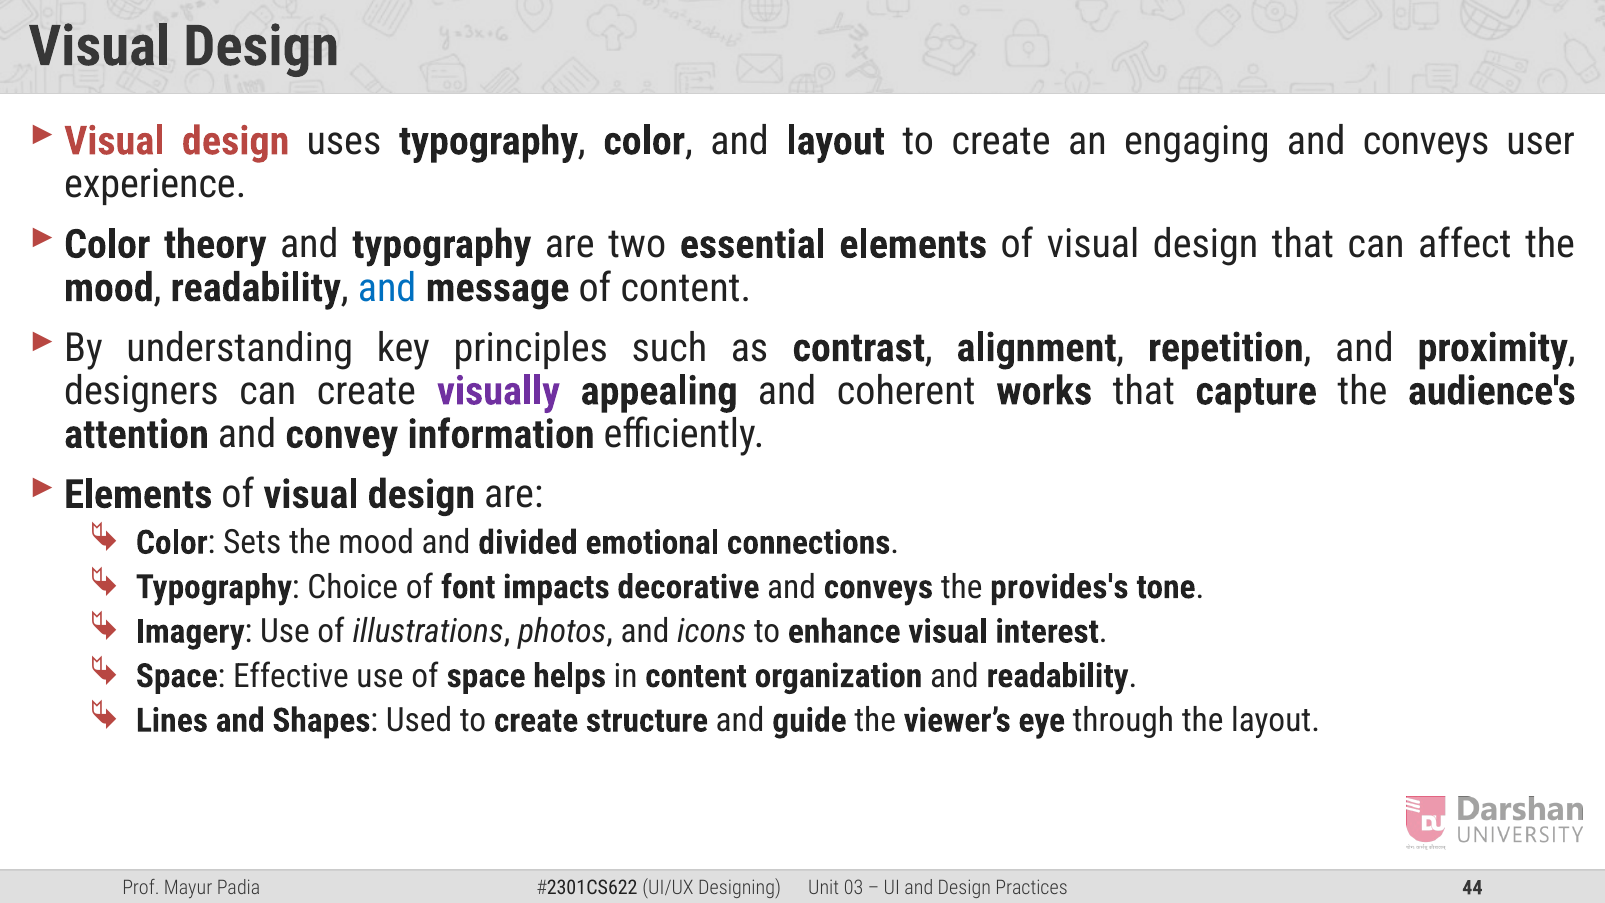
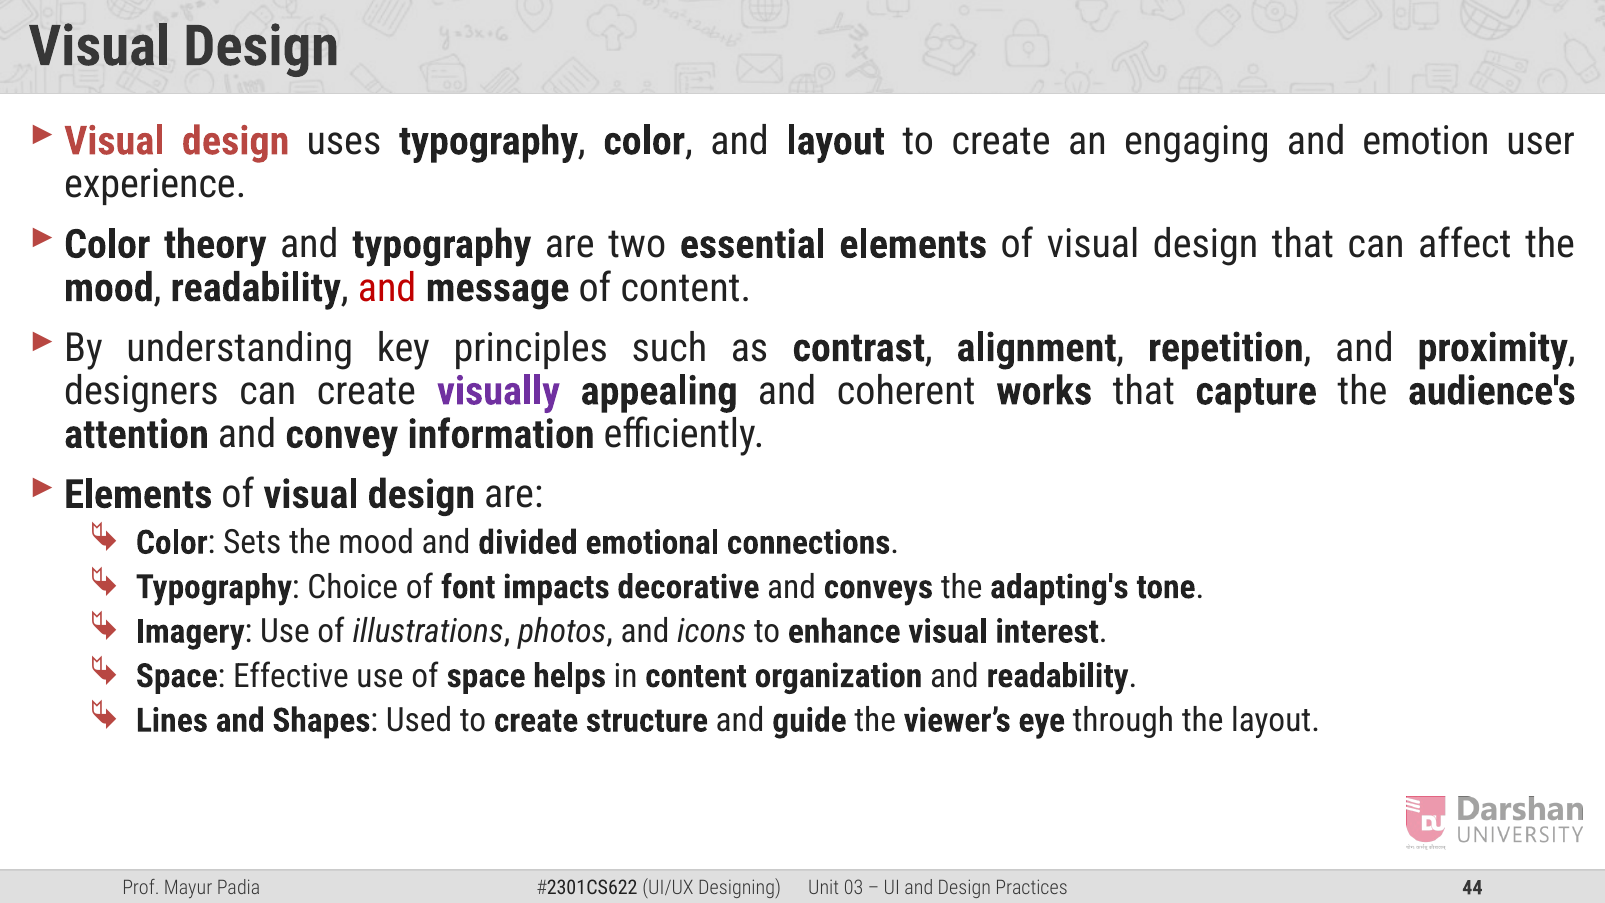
engaging and conveys: conveys -> emotion
and at (387, 288) colour: blue -> red
provides's: provides's -> adapting's
